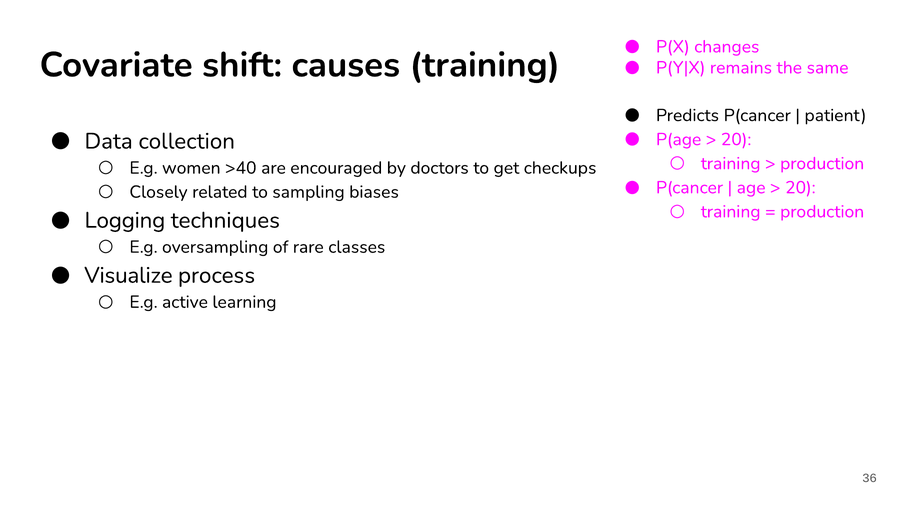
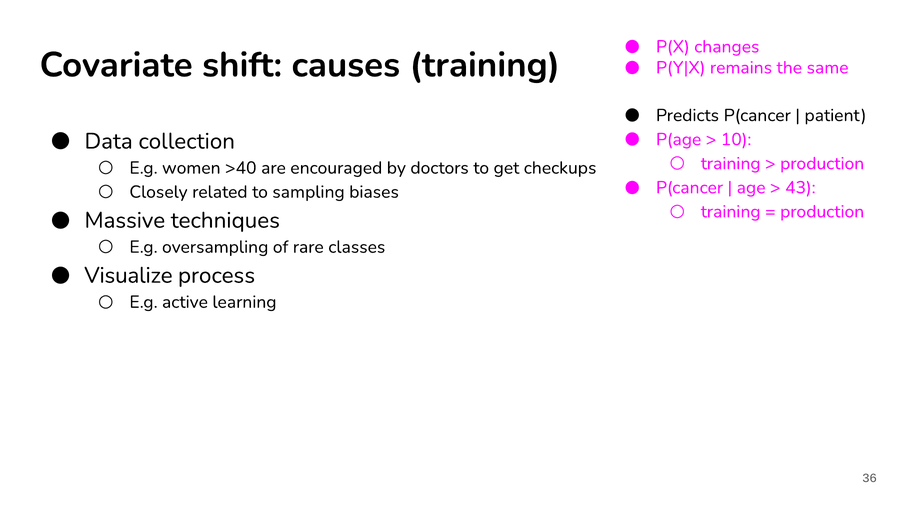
20 at (736, 139): 20 -> 10
20 at (800, 188): 20 -> 43
Logging: Logging -> Massive
